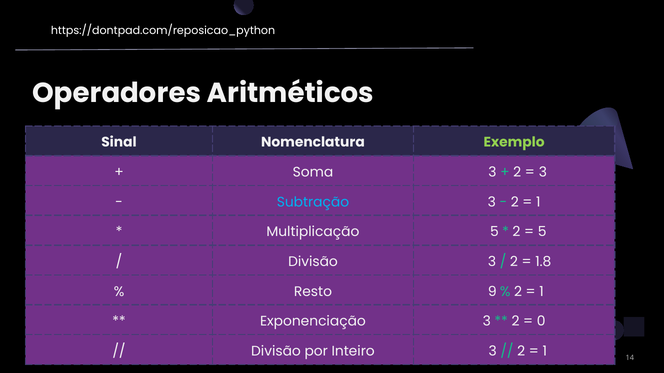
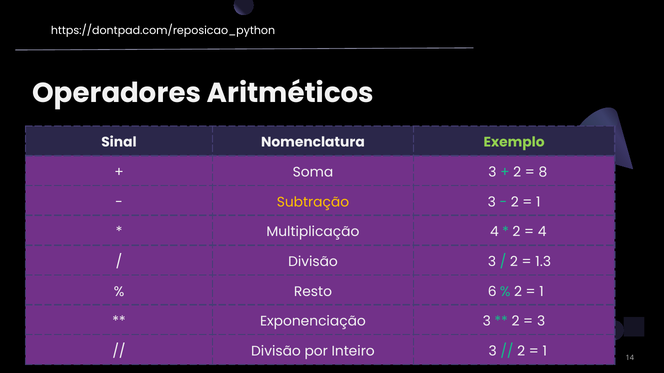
3 at (543, 172): 3 -> 8
Subtração colour: light blue -> yellow
Multiplicação 5: 5 -> 4
5 at (542, 232): 5 -> 4
1.8: 1.8 -> 1.3
9: 9 -> 6
0 at (541, 322): 0 -> 3
